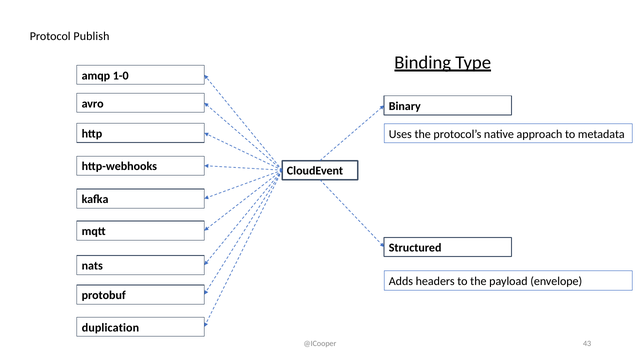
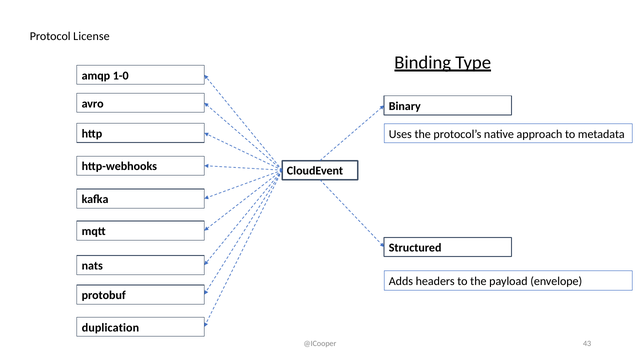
Publish: Publish -> License
